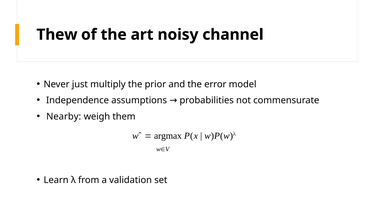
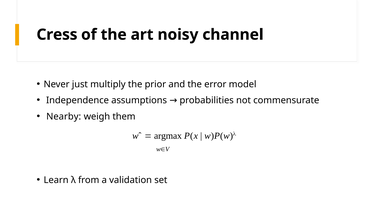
Thew: Thew -> Cress
